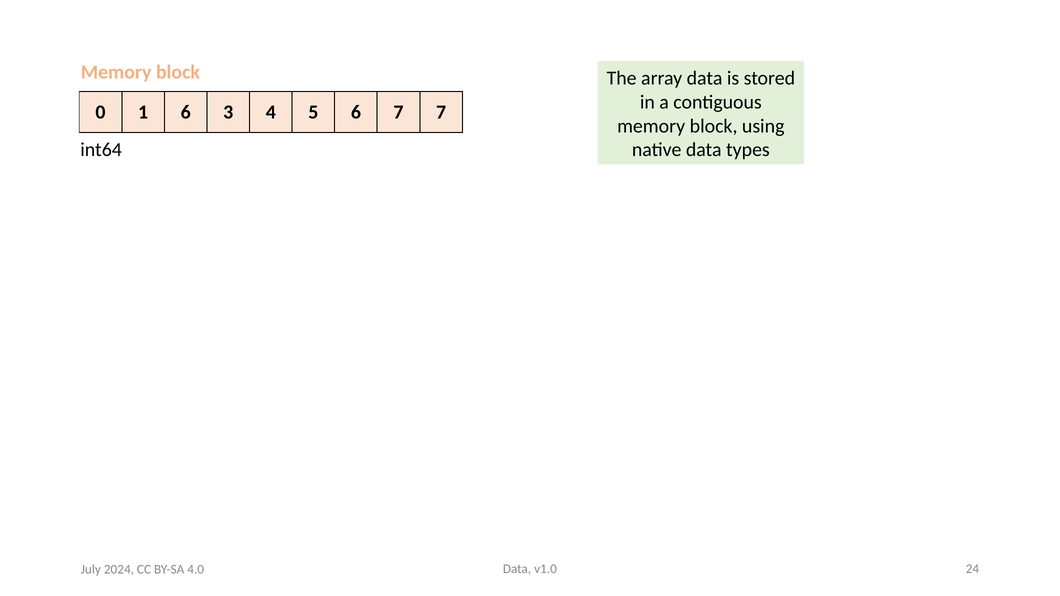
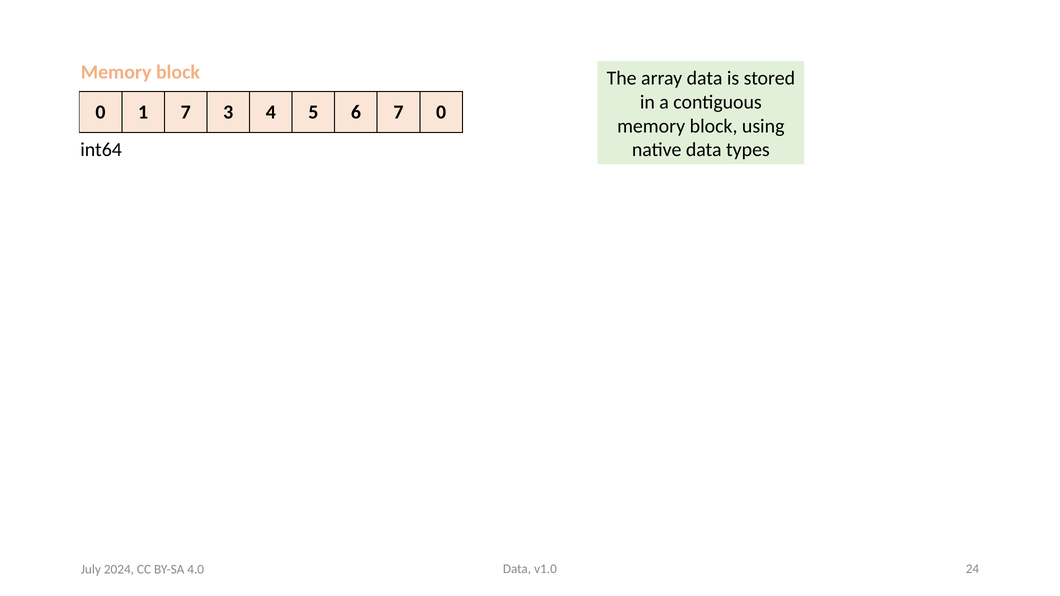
1 6: 6 -> 7
7 7: 7 -> 0
